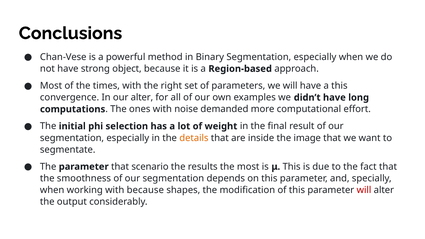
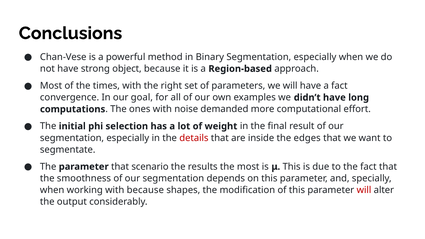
a this: this -> fact
our alter: alter -> goal
details colour: orange -> red
image: image -> edges
